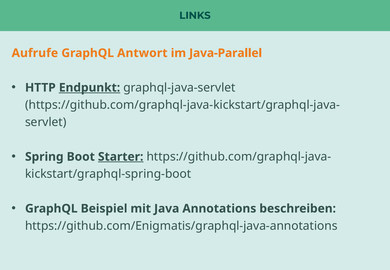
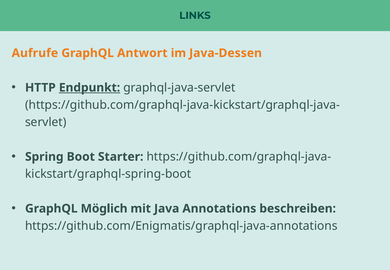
Java-Parallel: Java-Parallel -> Java-Dessen
Starter underline: present -> none
Beispiel: Beispiel -> Möglich
